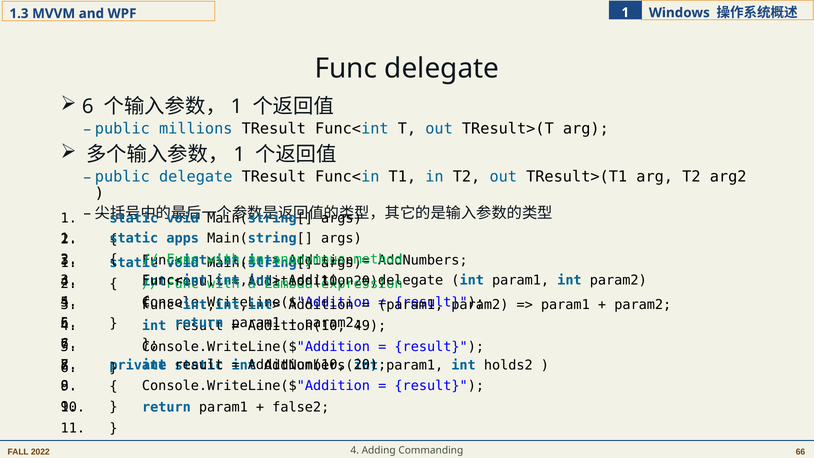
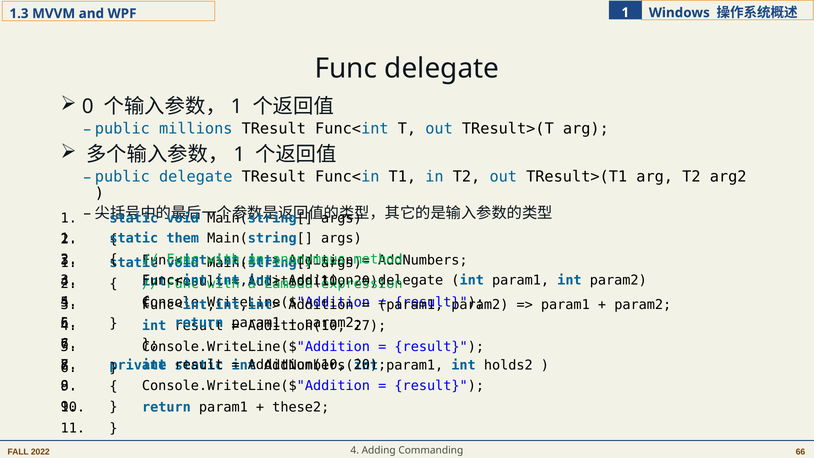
6 at (88, 106): 6 -> 0
apps: apps -> them
49: 49 -> 27
false2: false2 -> these2
